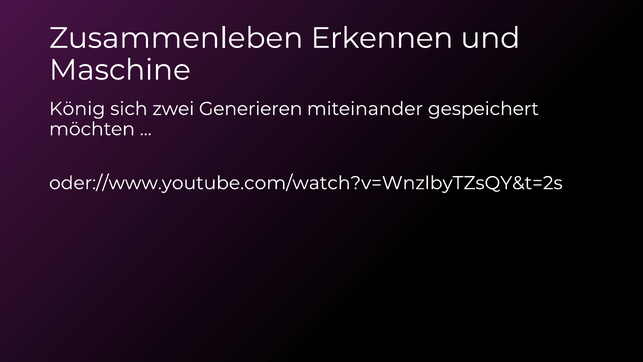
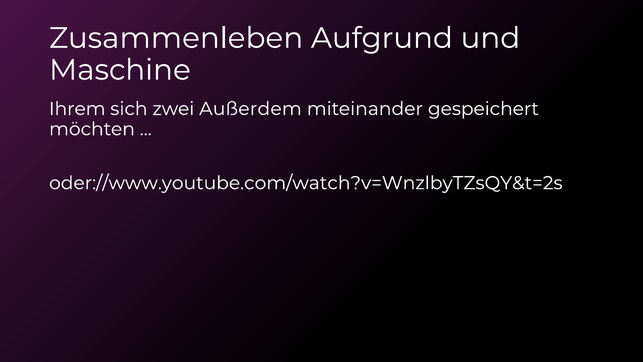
Erkennen: Erkennen -> Aufgrund
König: König -> Ihrem
Generieren: Generieren -> Außerdem
